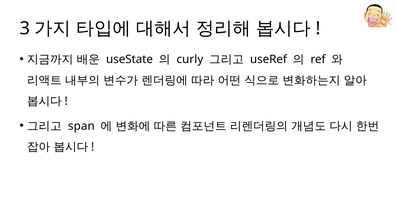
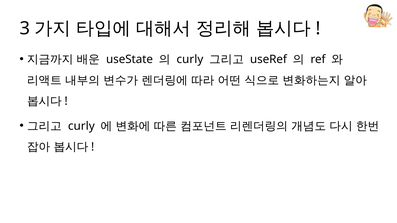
span at (81, 126): span -> curly
